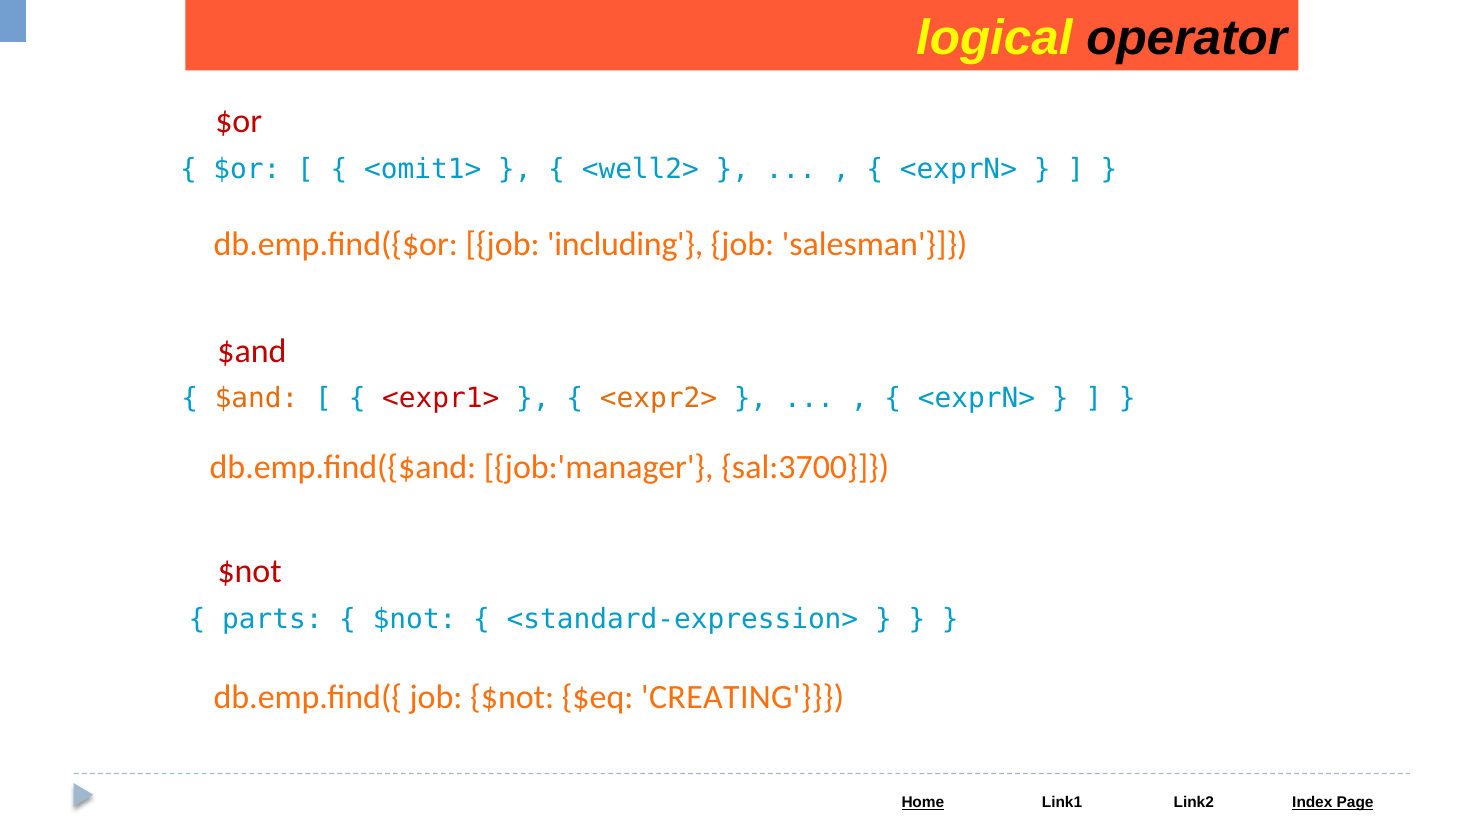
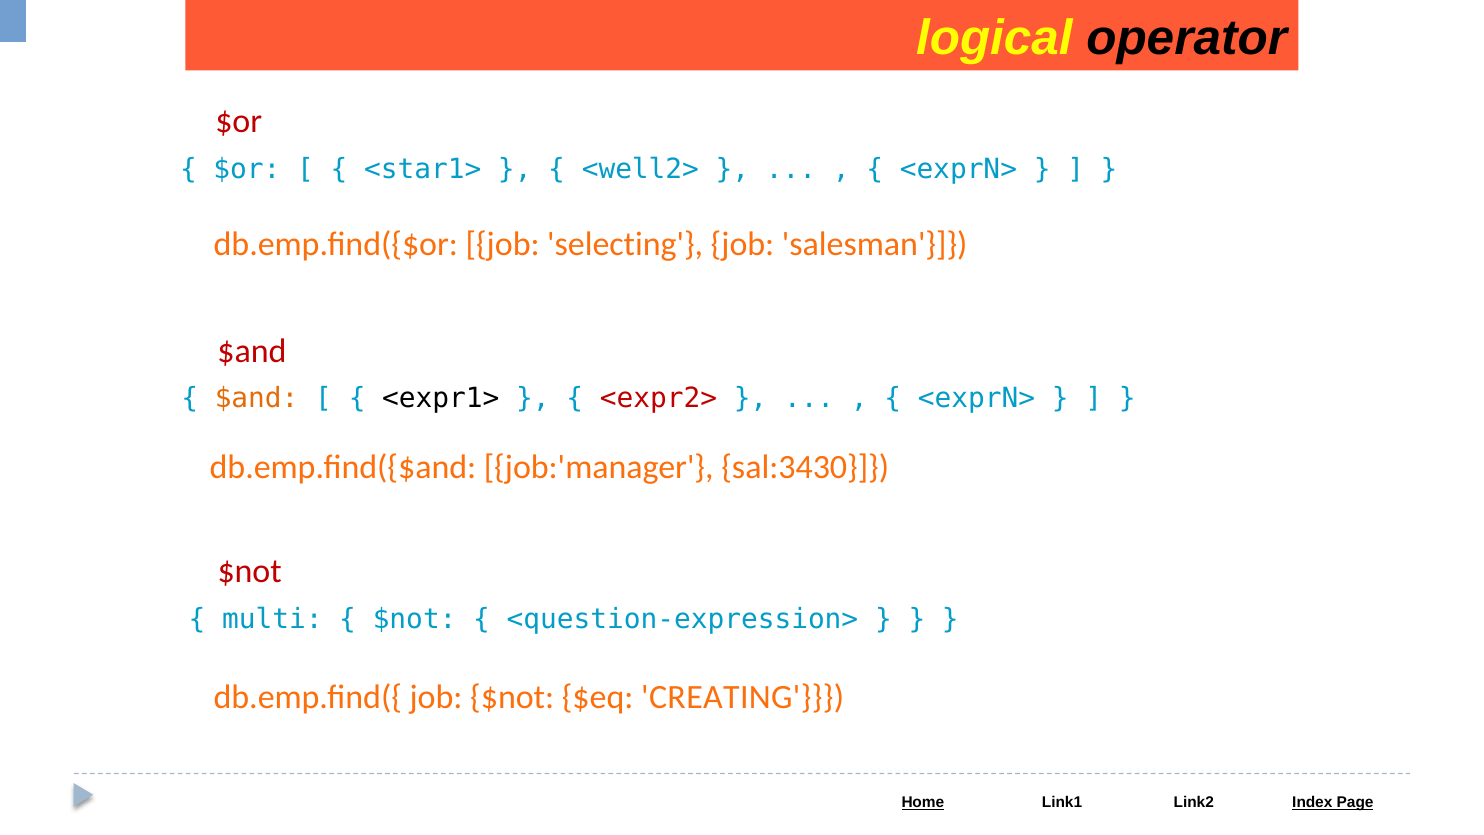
<omit1>: <omit1> -> <star1>
including: including -> selecting
<expr1> colour: red -> black
<expr2> colour: orange -> red
sal:3700: sal:3700 -> sal:3430
parts: parts -> multi
<standard-expression>: <standard-expression> -> <question-expression>
